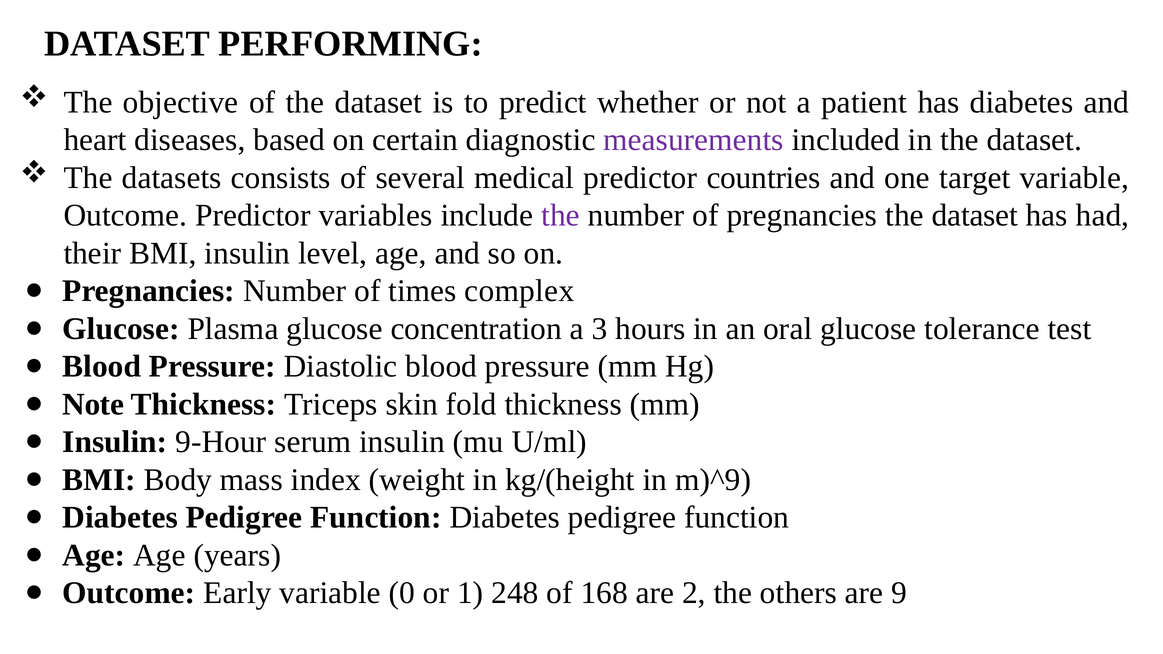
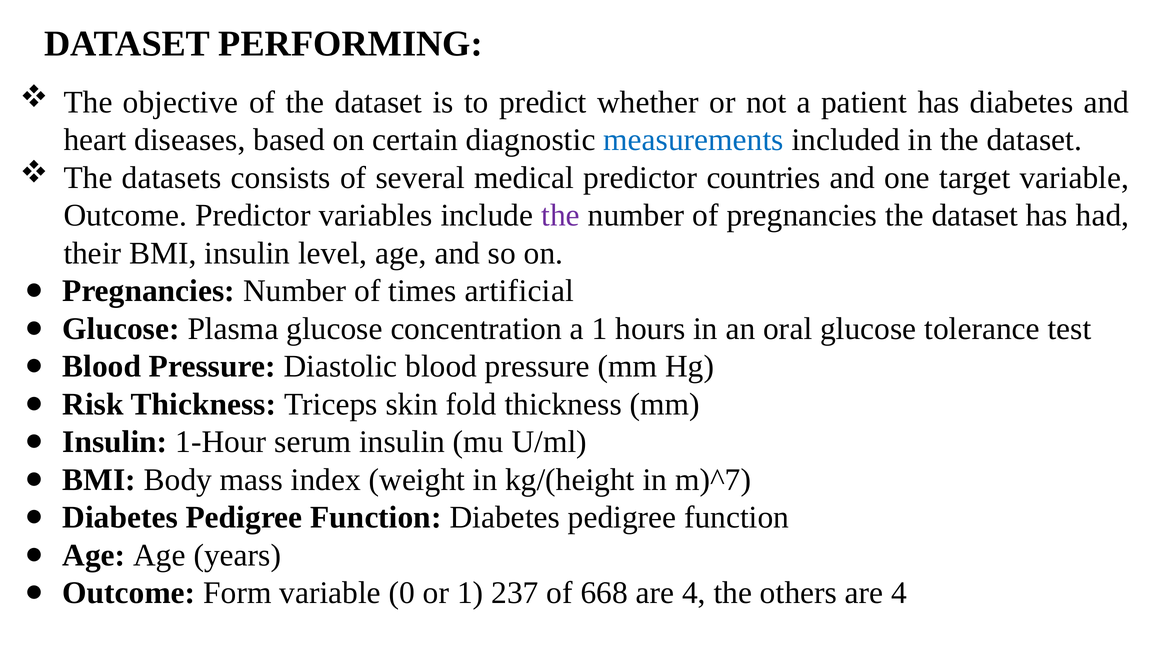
measurements colour: purple -> blue
complex: complex -> artificial
a 3: 3 -> 1
Note: Note -> Risk
9-Hour: 9-Hour -> 1-Hour
m)^9: m)^9 -> m)^7
Early: Early -> Form
248: 248 -> 237
168: 168 -> 668
2 at (694, 593): 2 -> 4
others are 9: 9 -> 4
